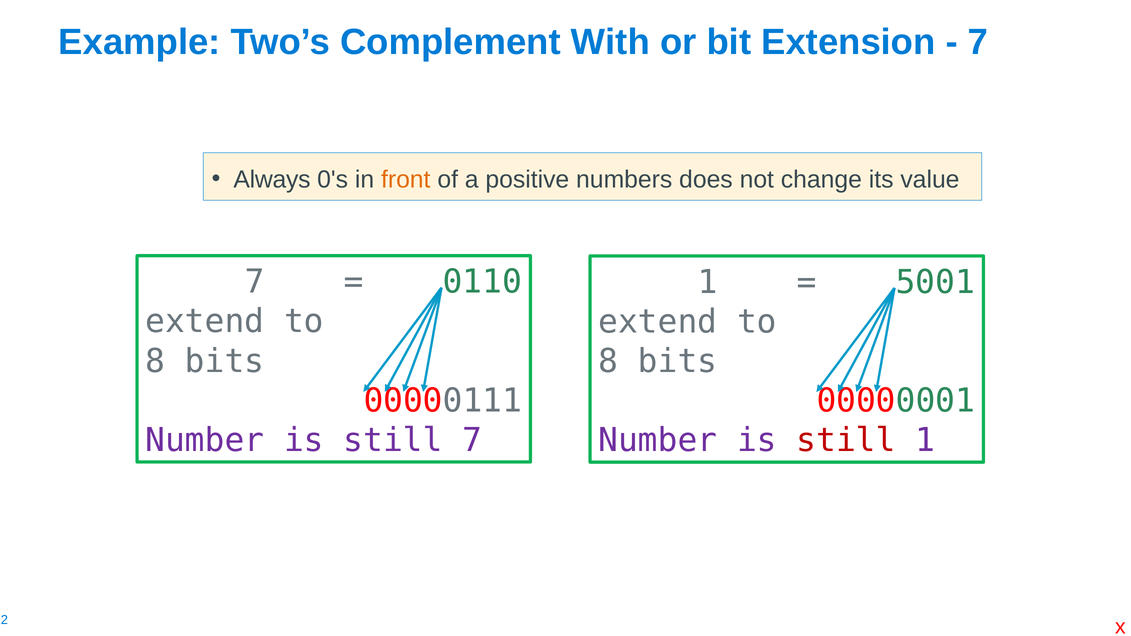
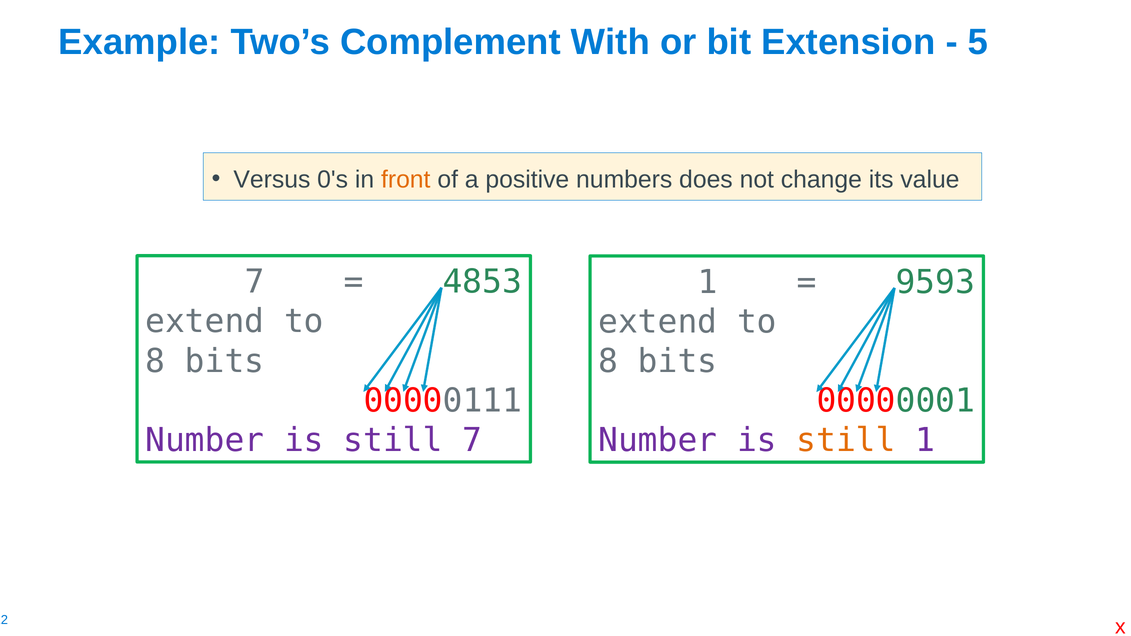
7 at (978, 42): 7 -> 5
Always: Always -> Versus
0110: 0110 -> 4853
5001: 5001 -> 9593
still at (846, 441) colour: red -> orange
